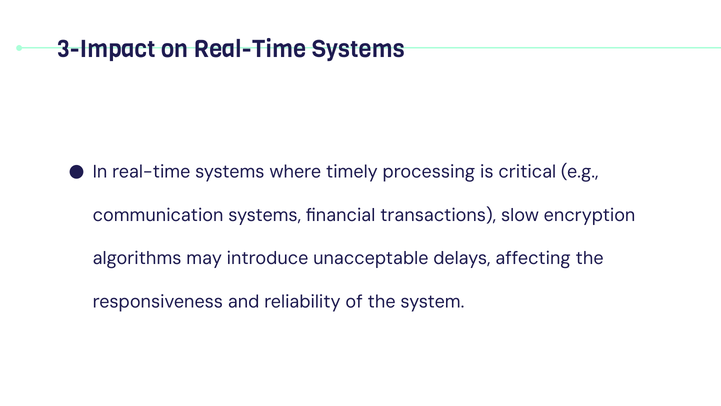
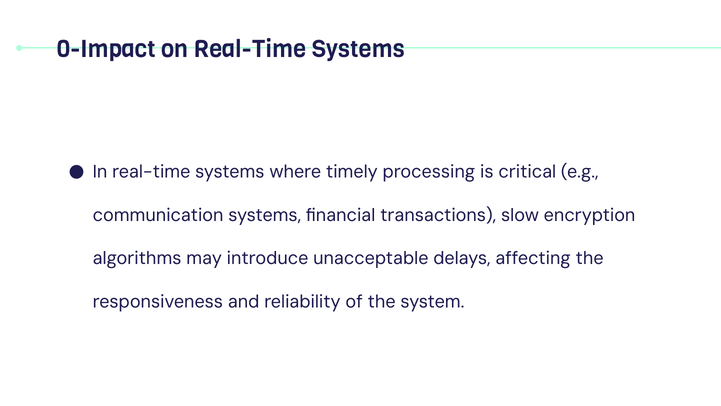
3-Impact: 3-Impact -> 0-Impact
